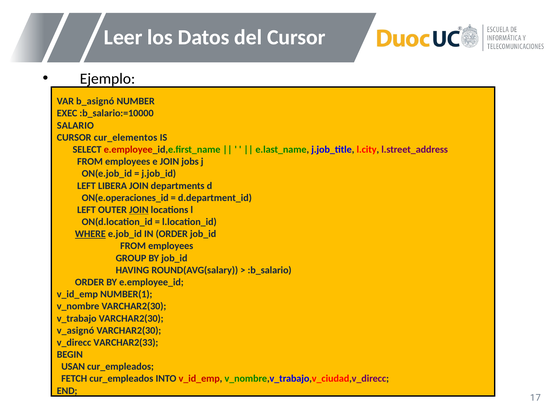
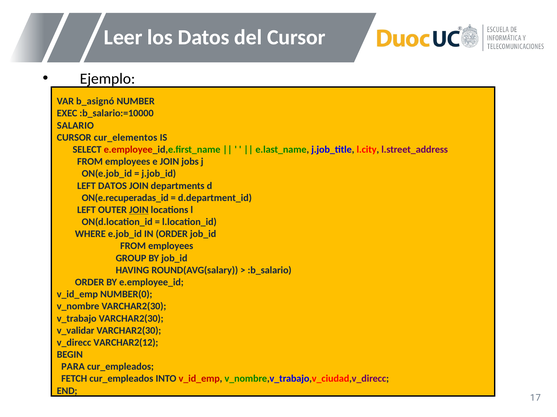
LEFT LIBERA: LIBERA -> DATOS
ON(e.operaciones_id: ON(e.operaciones_id -> ON(e.recuperadas_id
WHERE underline: present -> none
NUMBER(1: NUMBER(1 -> NUMBER(0
v_asignó: v_asignó -> v_validar
VARCHAR2(33: VARCHAR2(33 -> VARCHAR2(12
USAN: USAN -> PARA
